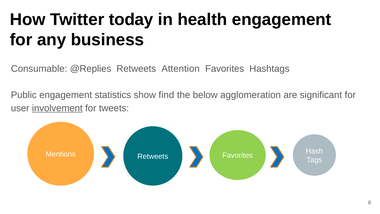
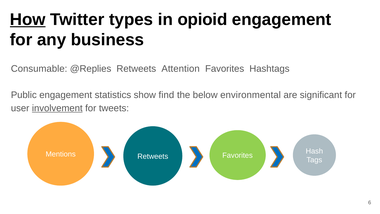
How underline: none -> present
today: today -> types
health: health -> opioid
agglomeration: agglomeration -> environmental
